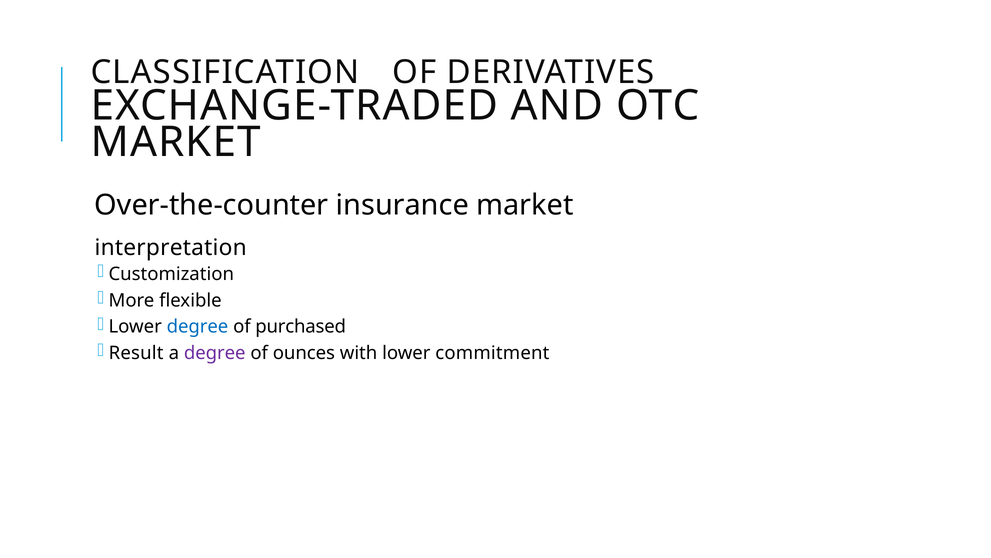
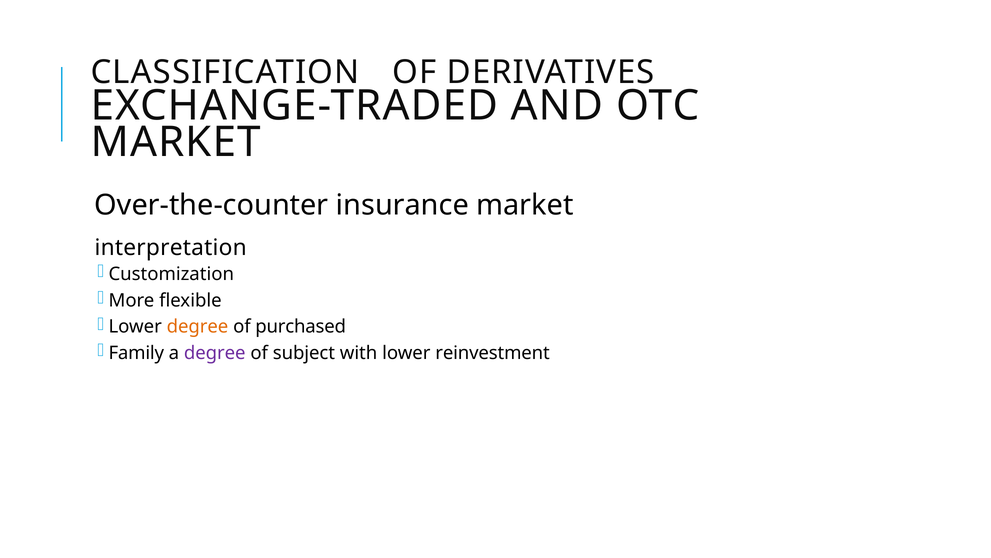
degree at (197, 326) colour: blue -> orange
Result: Result -> Family
ounces: ounces -> subject
commitment: commitment -> reinvestment
